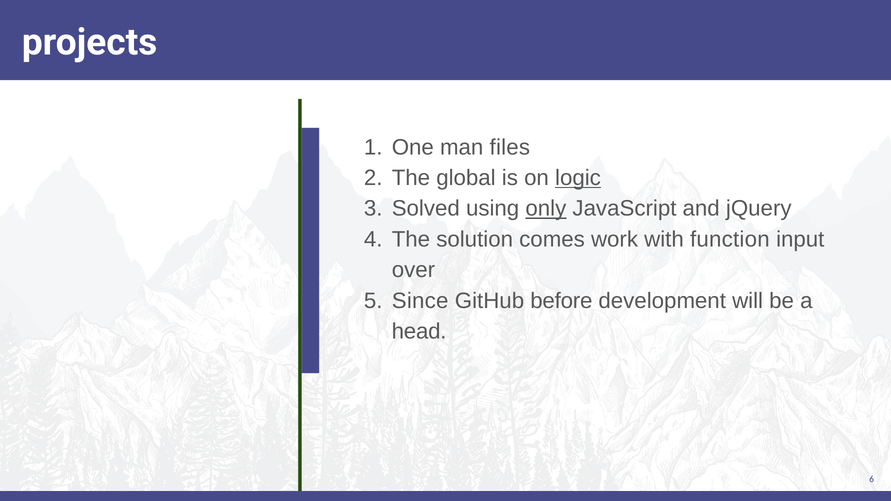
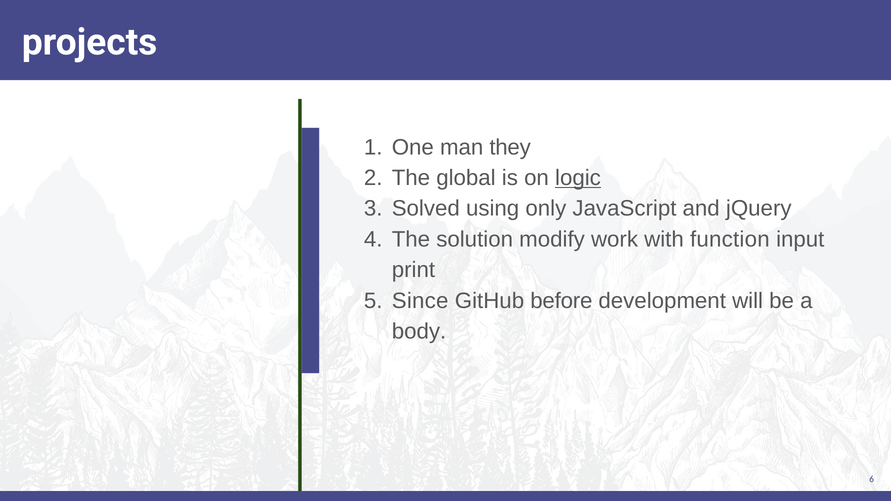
files: files -> they
only underline: present -> none
comes: comes -> modify
over: over -> print
head: head -> body
